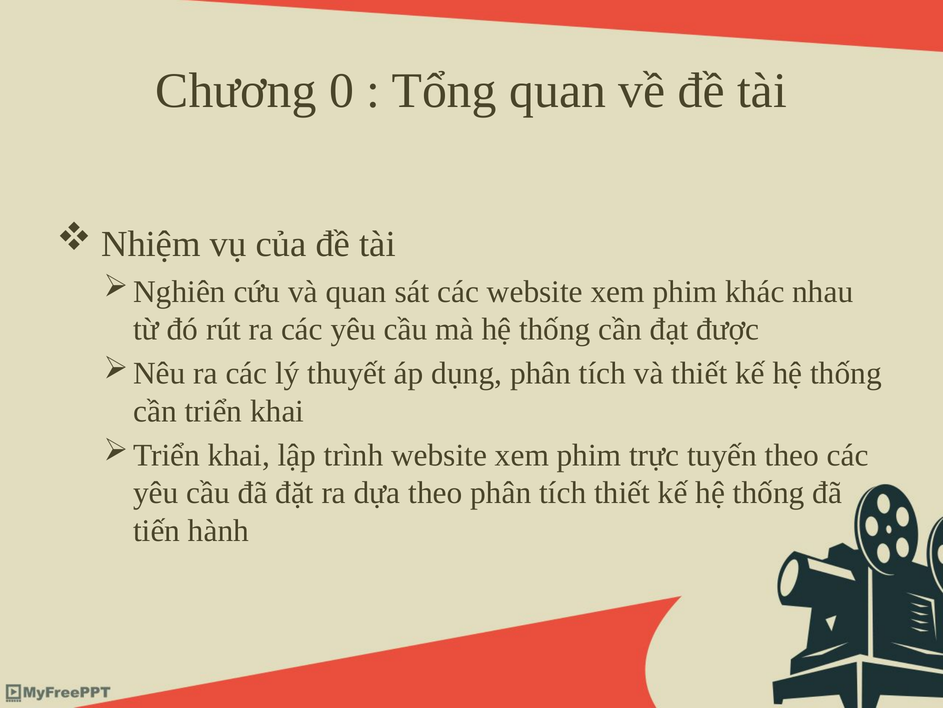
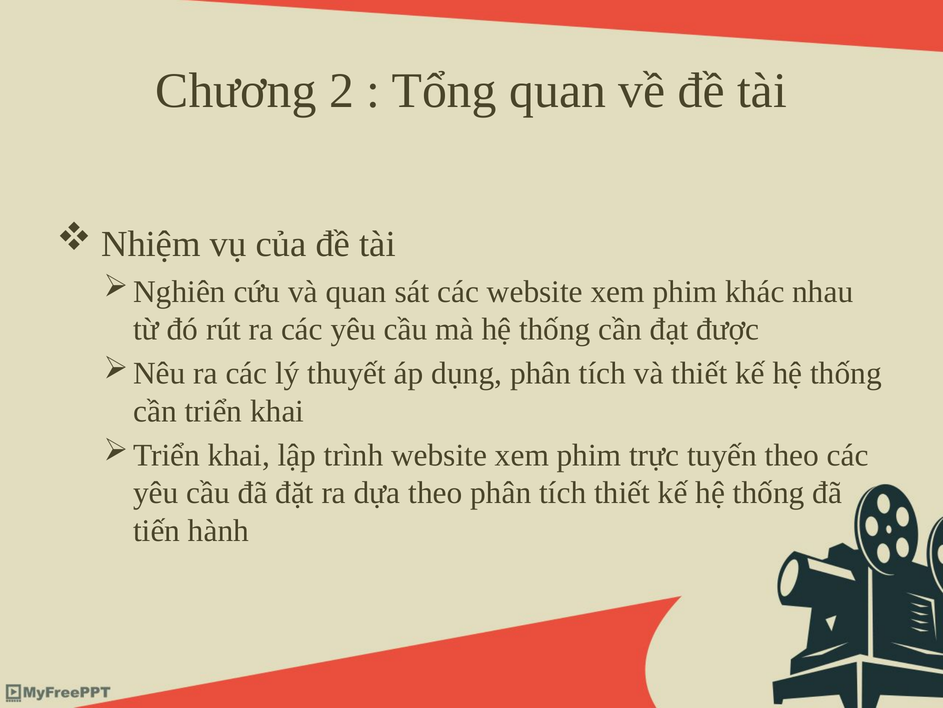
0: 0 -> 2
